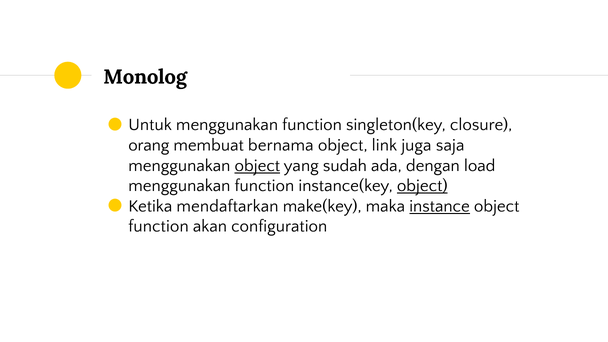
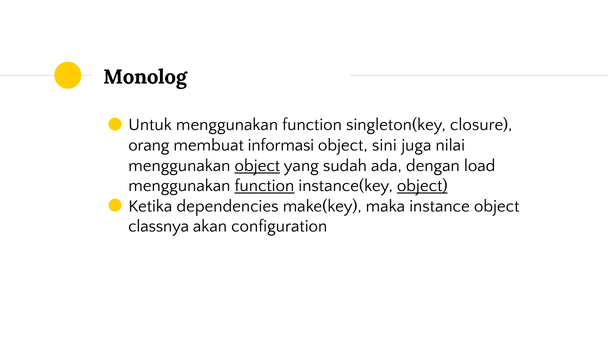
bernama: bernama -> informasi
link: link -> sini
saja: saja -> nilai
function at (264, 186) underline: none -> present
mendaftarkan: mendaftarkan -> dependencies
instance underline: present -> none
function at (159, 226): function -> classnya
